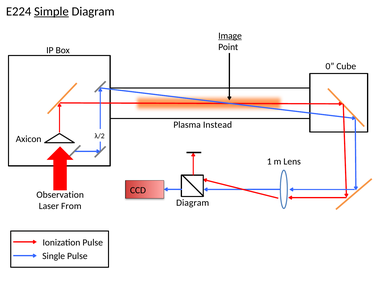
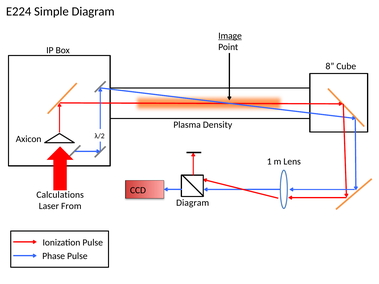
Simple underline: present -> none
0: 0 -> 8
Instead: Instead -> Density
Observation: Observation -> Calculations
Single: Single -> Phase
